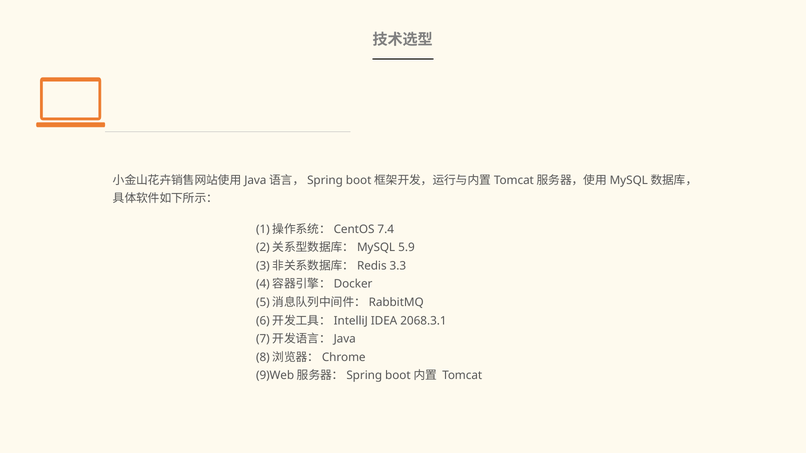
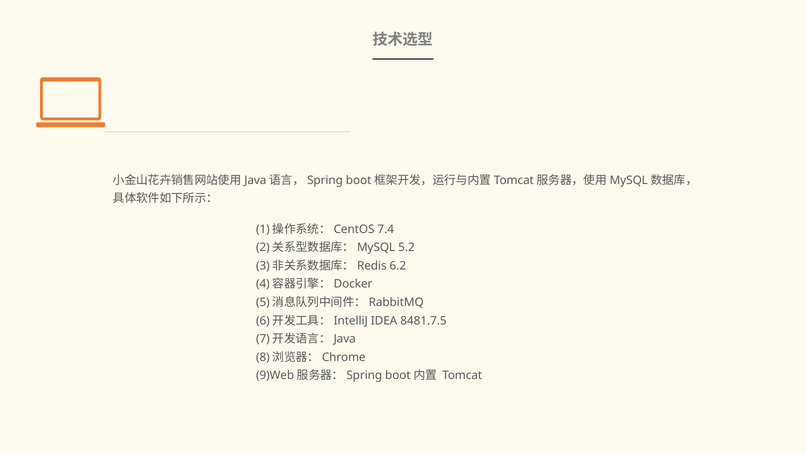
5.9: 5.9 -> 5.2
3.3: 3.3 -> 6.2
2068.3.1: 2068.3.1 -> 8481.7.5
